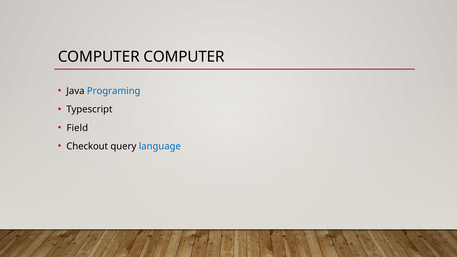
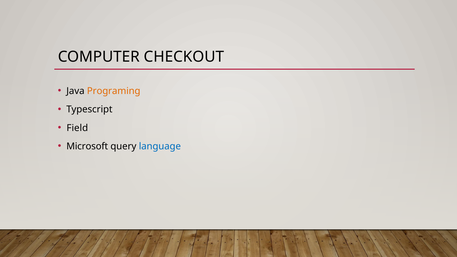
COMPUTER COMPUTER: COMPUTER -> CHECKOUT
Programing colour: blue -> orange
Checkout: Checkout -> Microsoft
